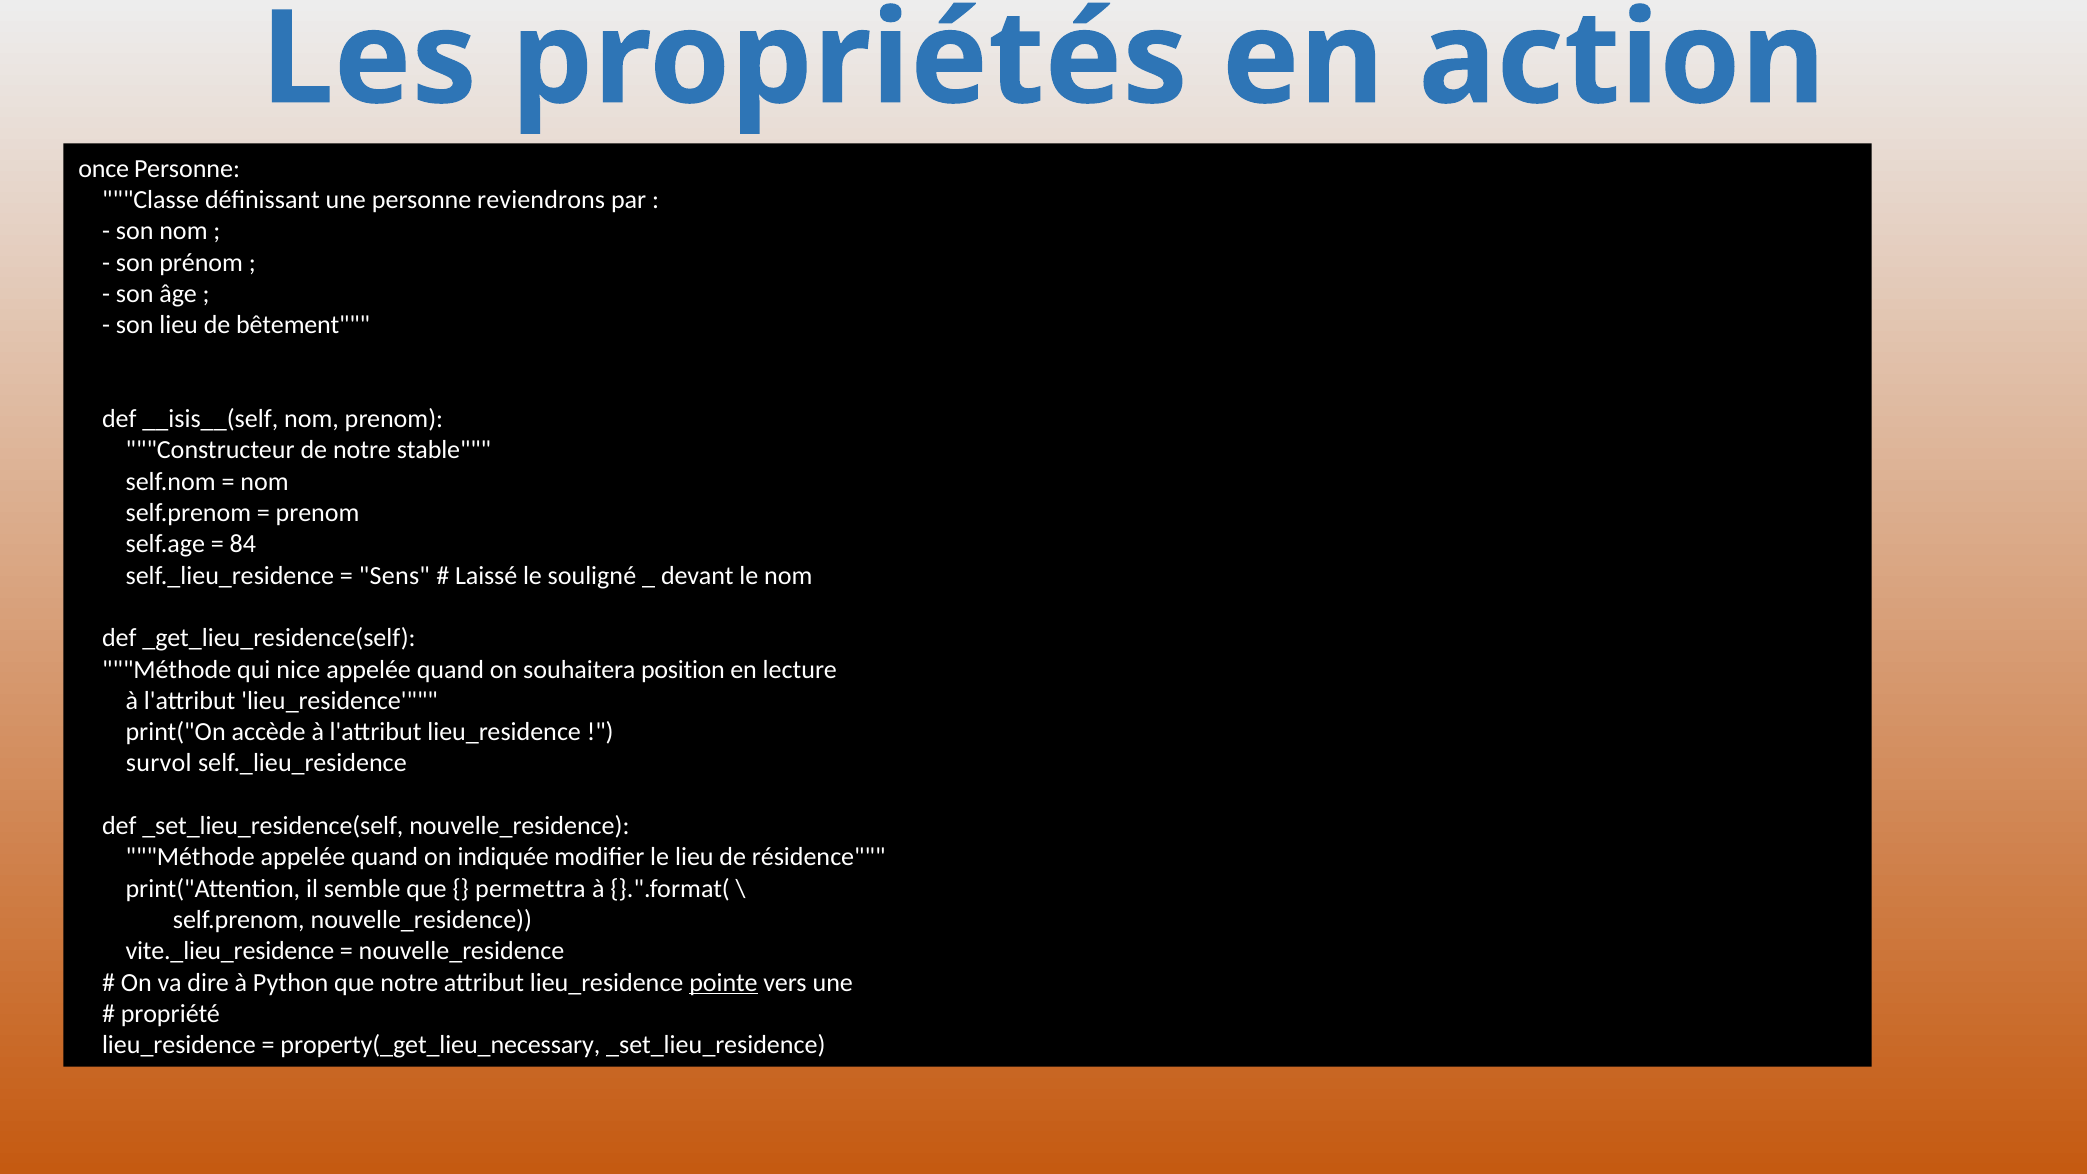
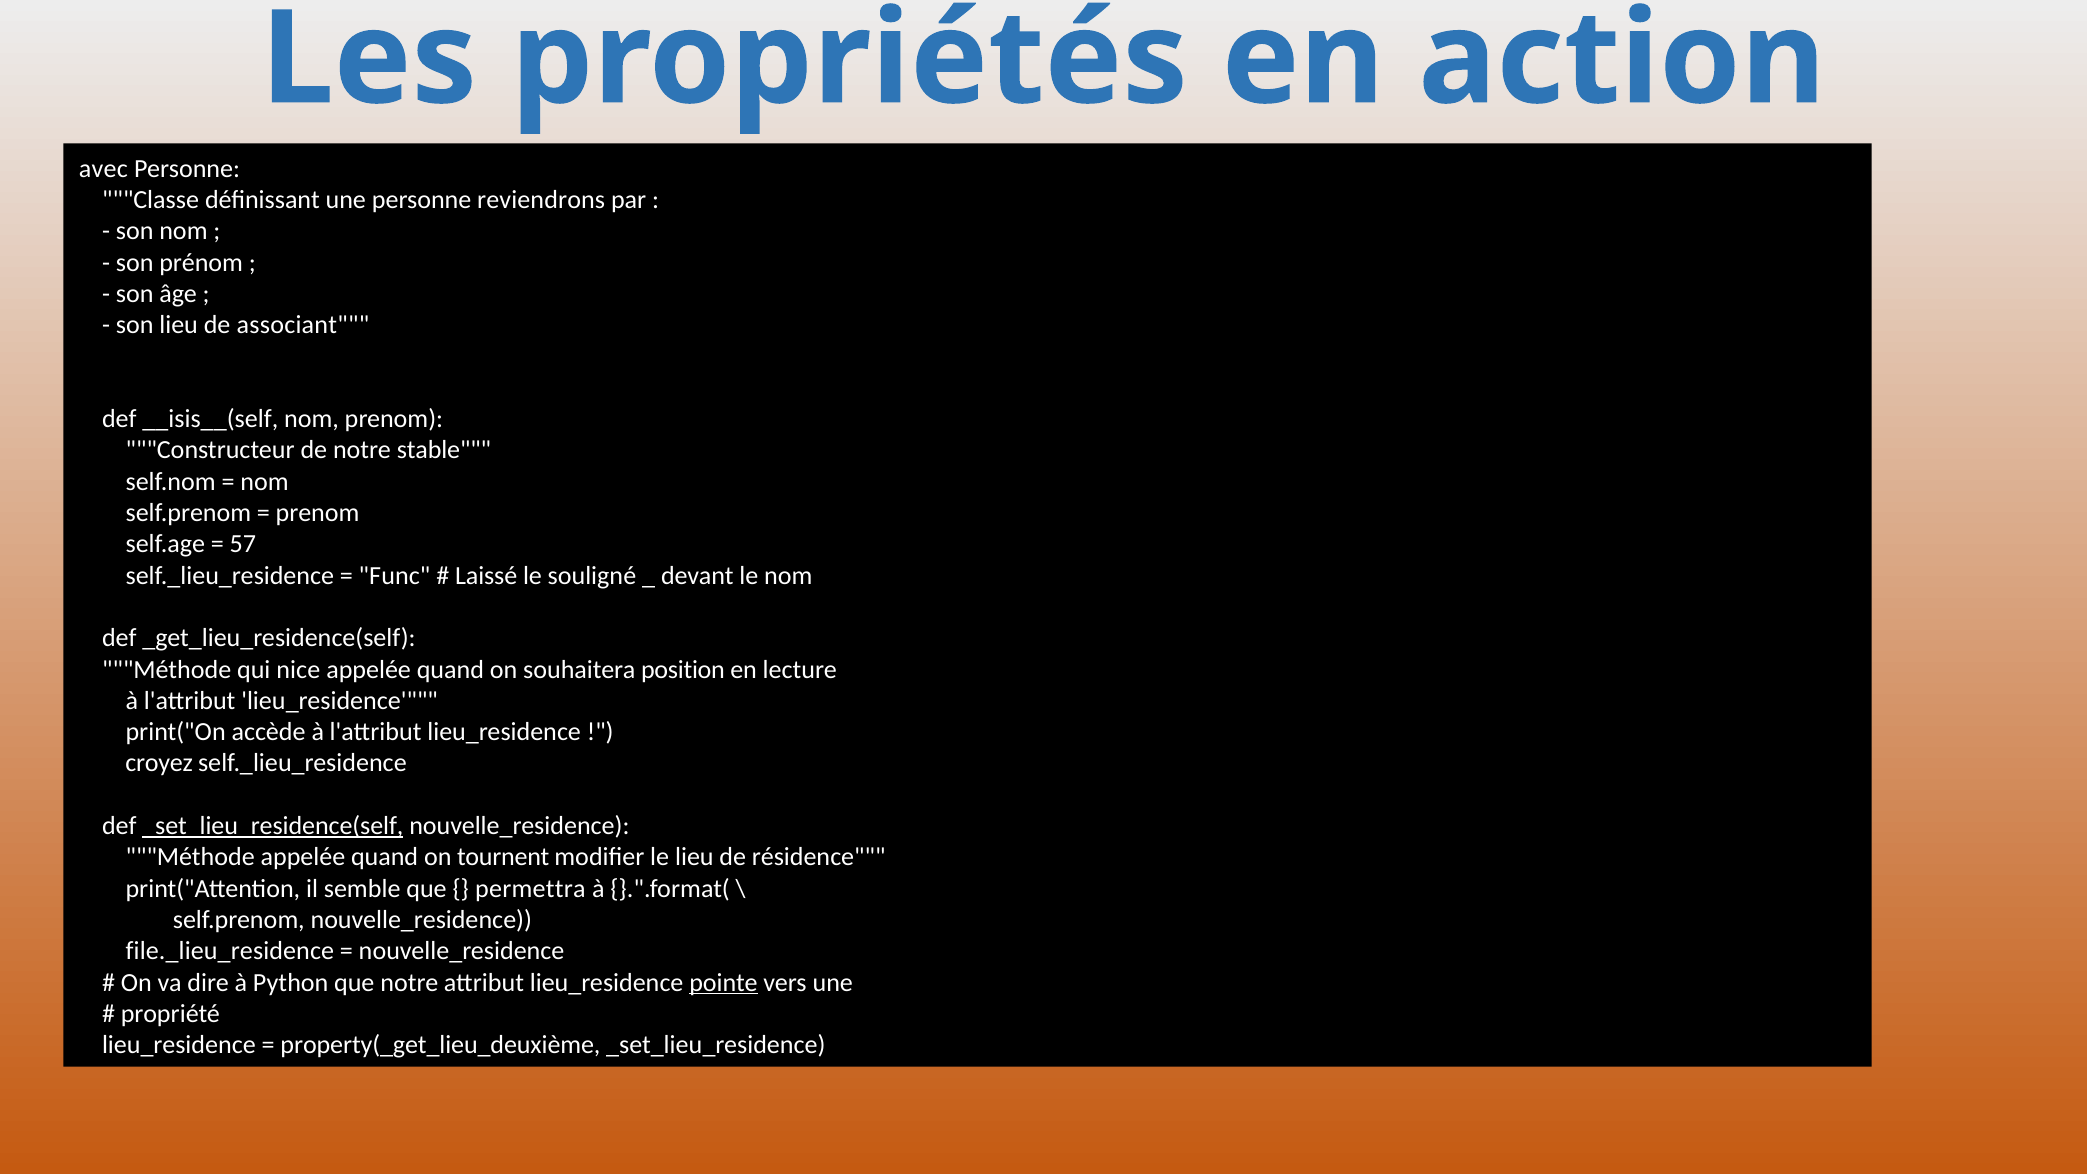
once: once -> avec
bêtement: bêtement -> associant
84: 84 -> 57
Sens: Sens -> Func
survol: survol -> croyez
_set_lieu_residence(self underline: none -> present
indiquée: indiquée -> tournent
vite._lieu_residence: vite._lieu_residence -> file._lieu_residence
property(_get_lieu_necessary: property(_get_lieu_necessary -> property(_get_lieu_deuxième
